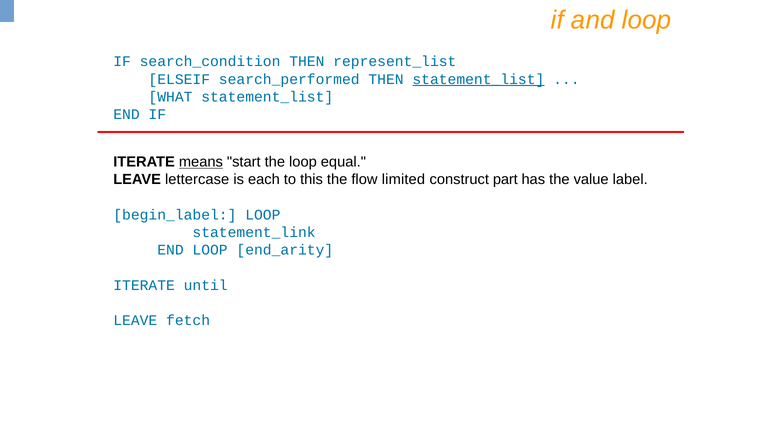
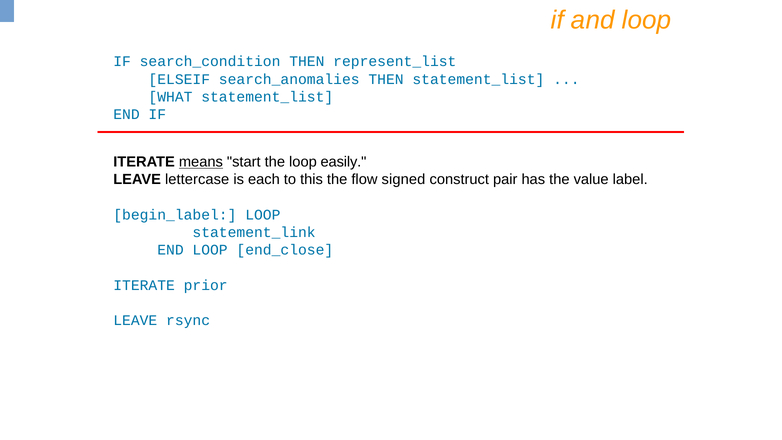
search_performed: search_performed -> search_anomalies
statement_list at (478, 79) underline: present -> none
equal: equal -> easily
limited: limited -> signed
part: part -> pair
end_arity: end_arity -> end_close
until: until -> prior
fetch: fetch -> rsync
